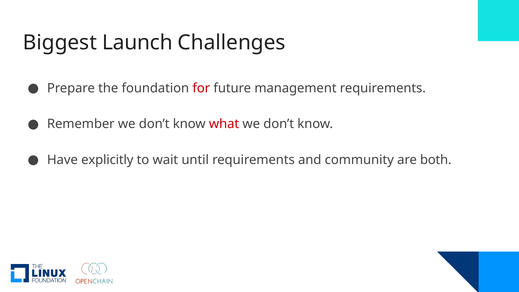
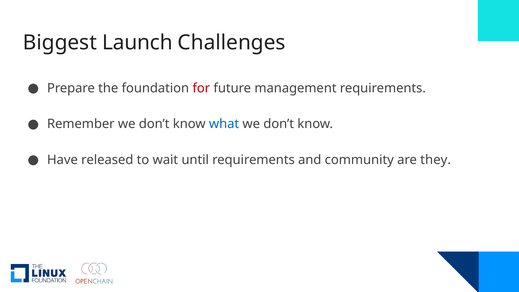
what colour: red -> blue
explicitly: explicitly -> released
both: both -> they
